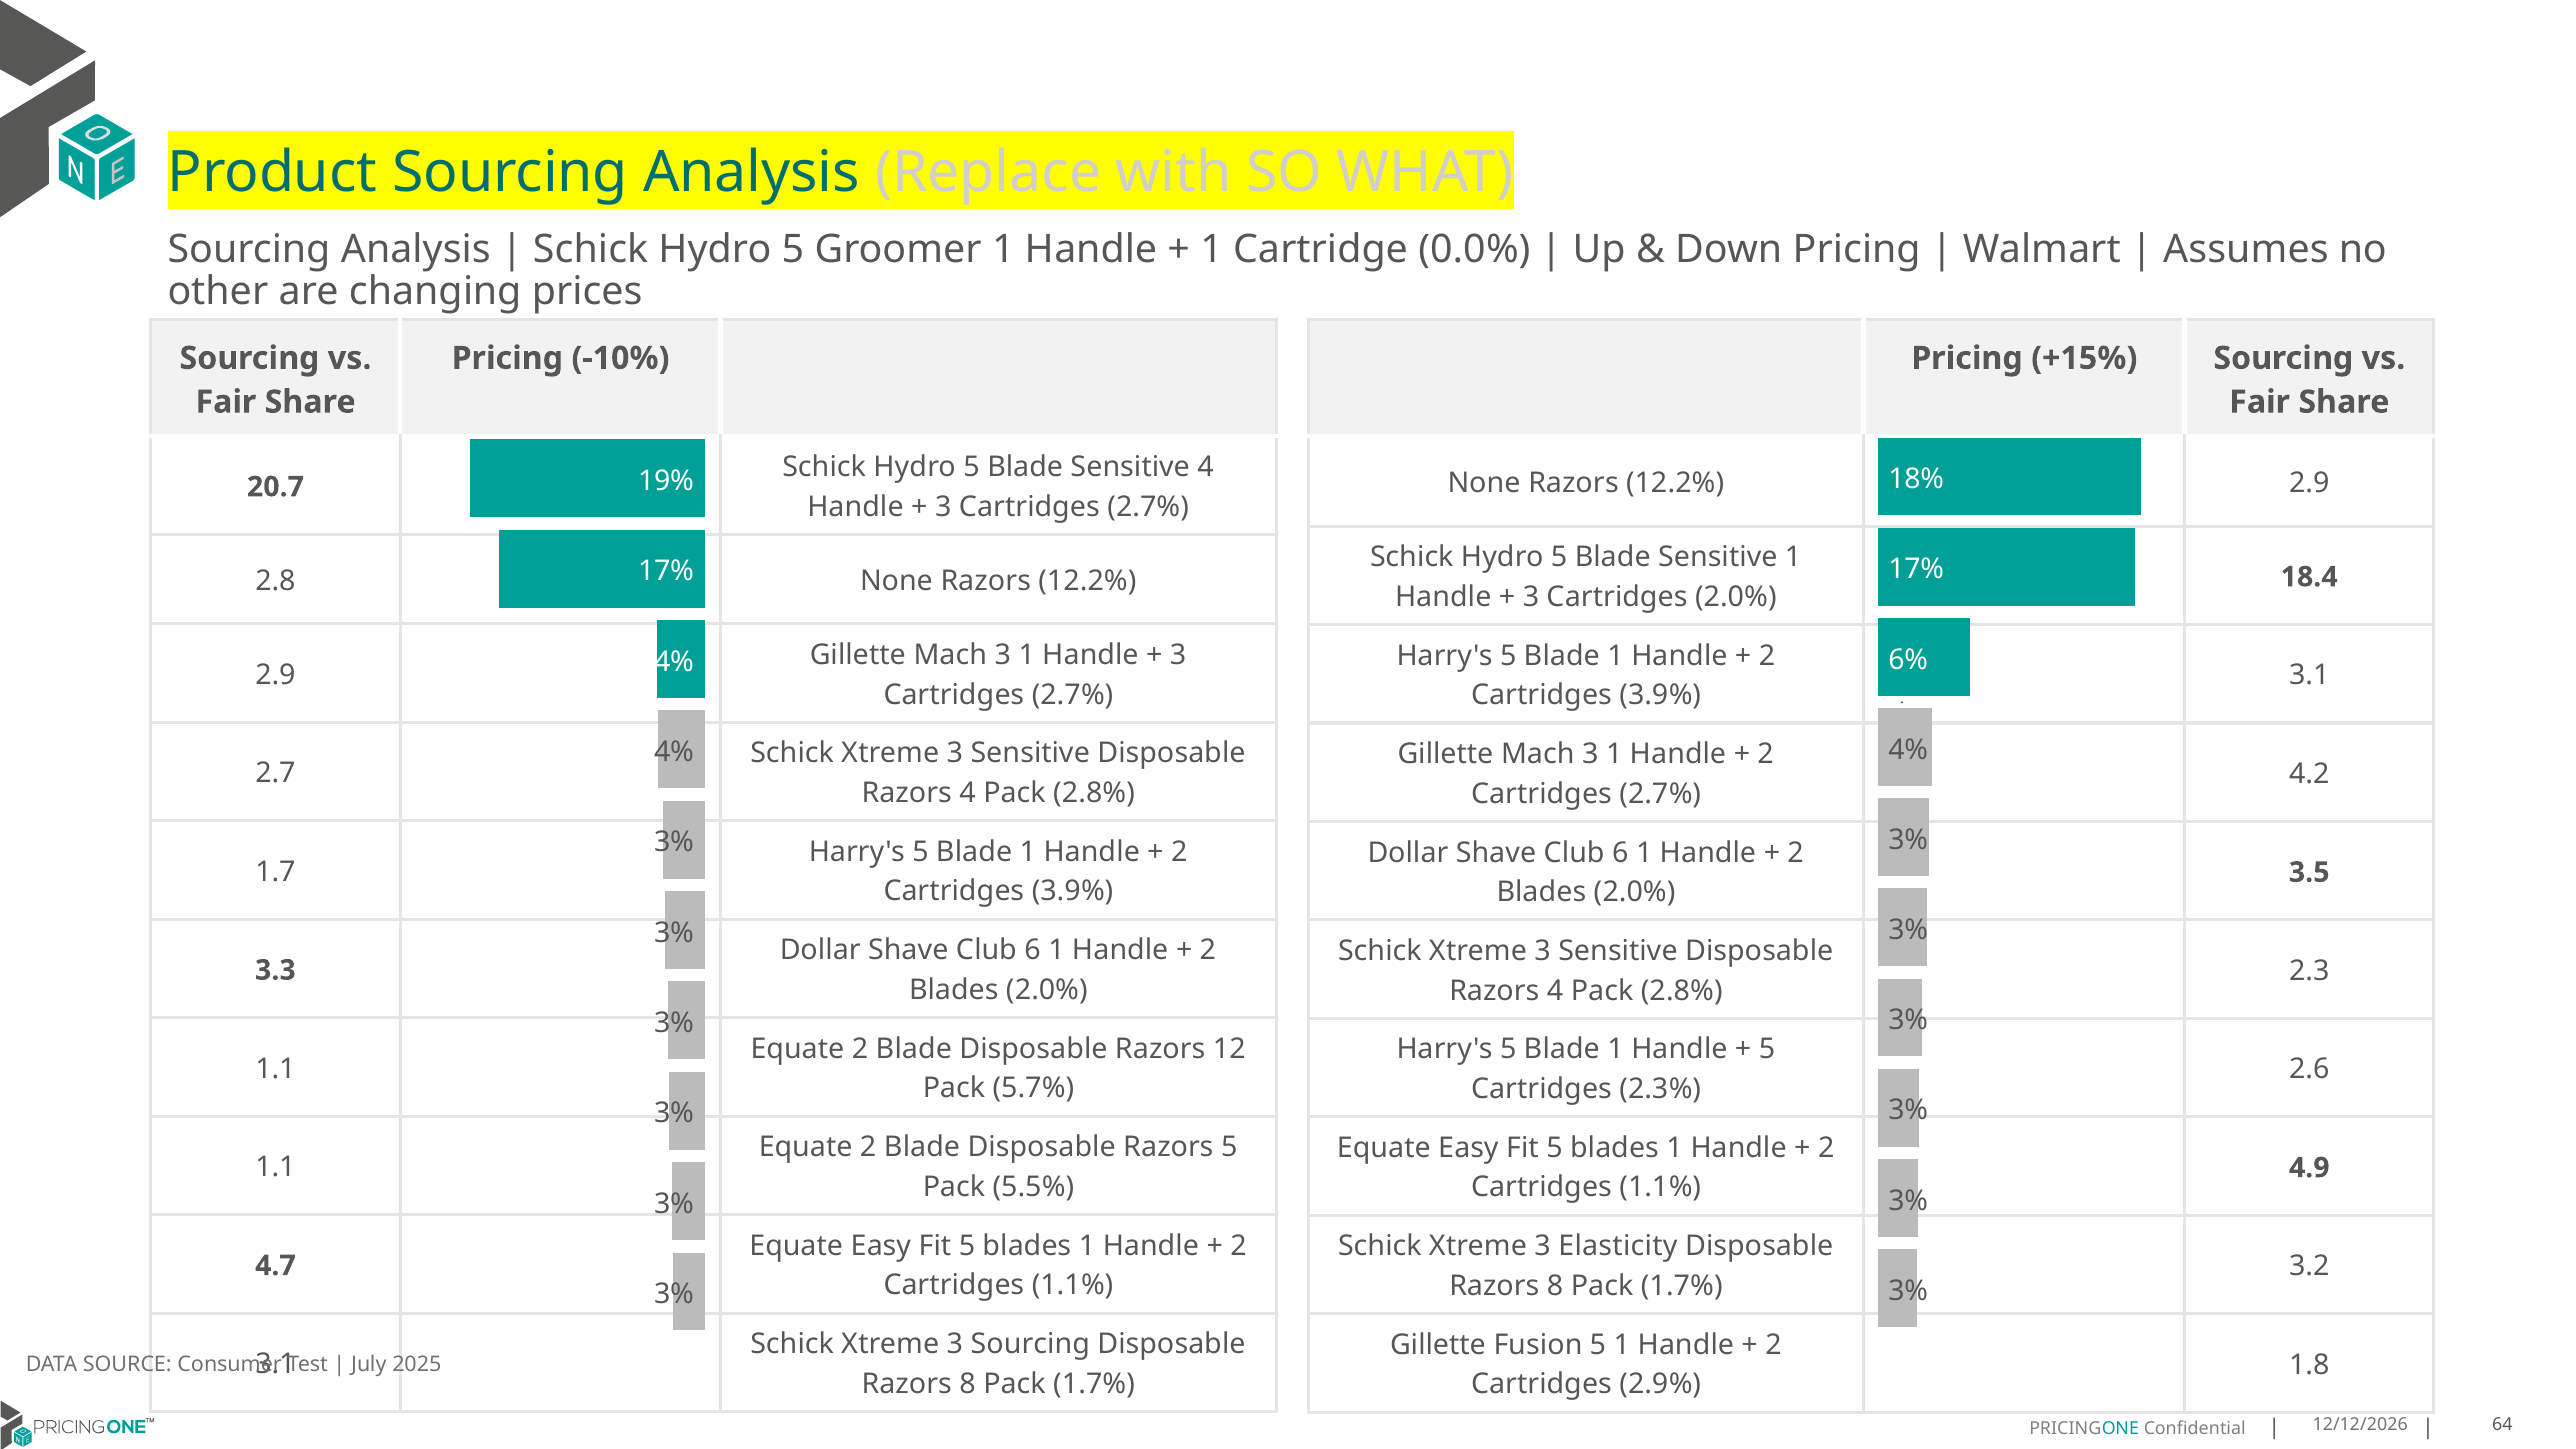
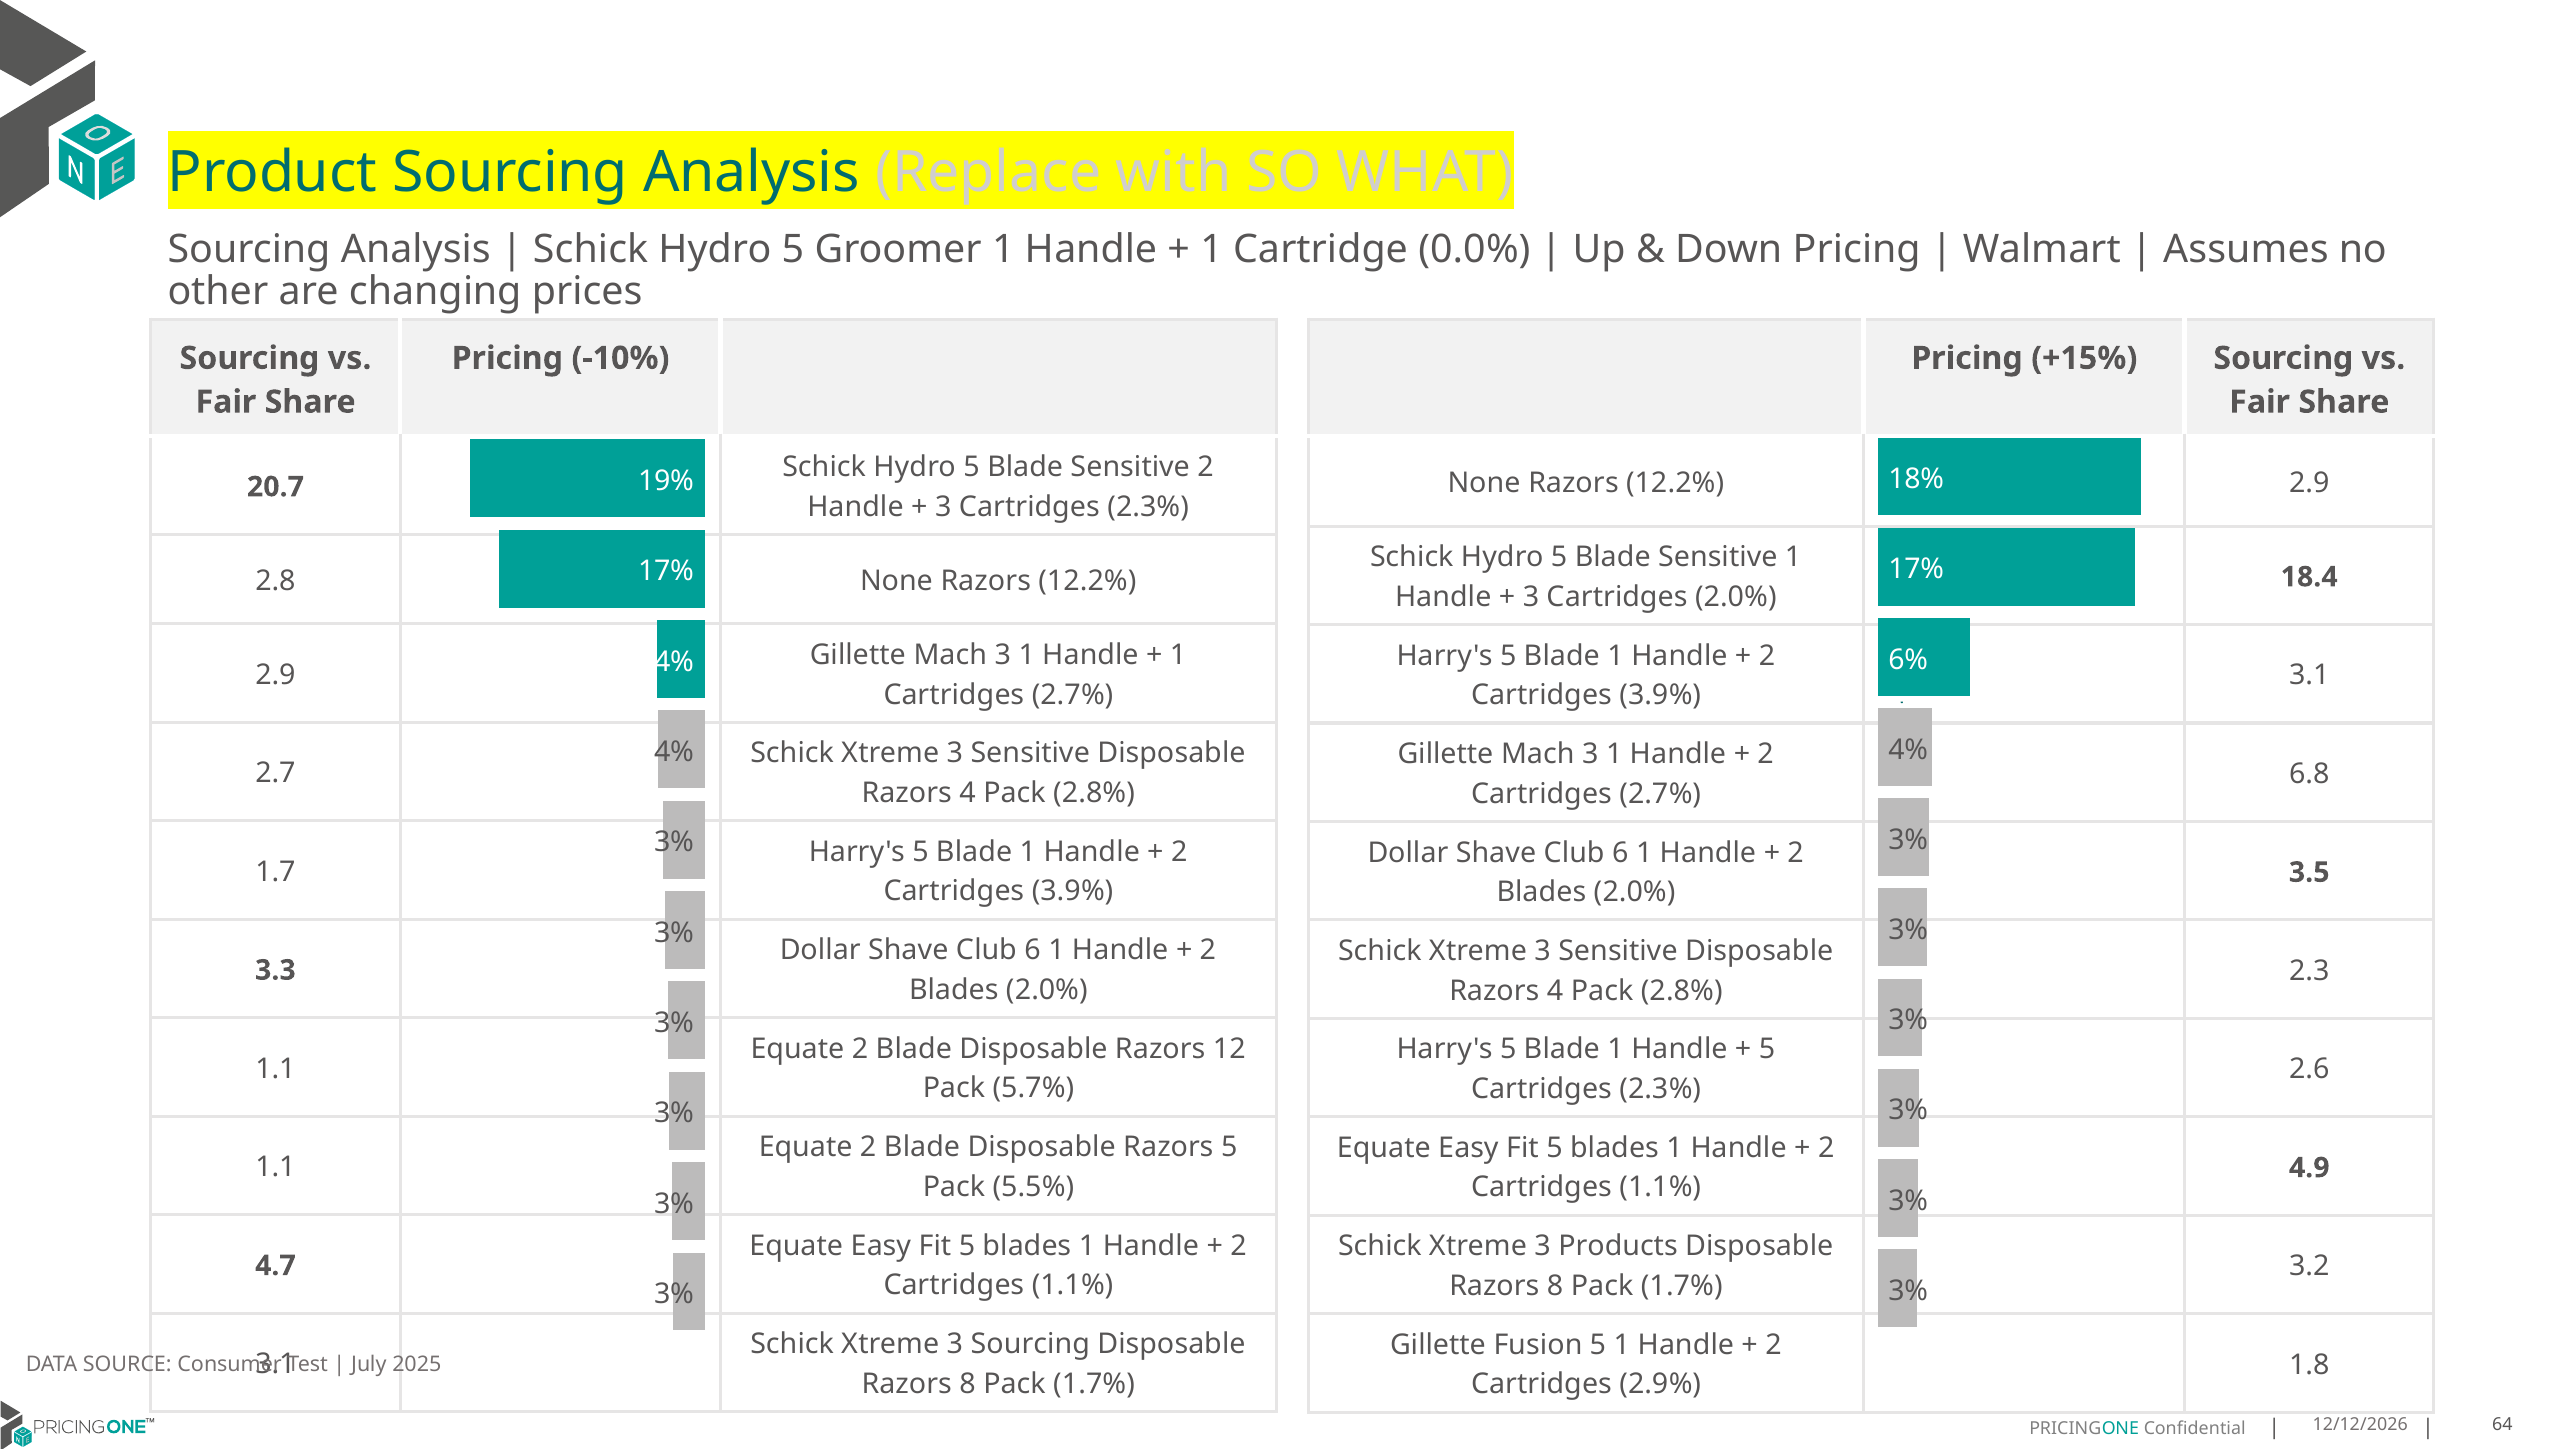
Sensitive 4: 4 -> 2
2.7% at (1148, 507): 2.7% -> 2.3%
3 at (1178, 655): 3 -> 1
4.2: 4.2 -> 6.8
Elasticity: Elasticity -> Products
